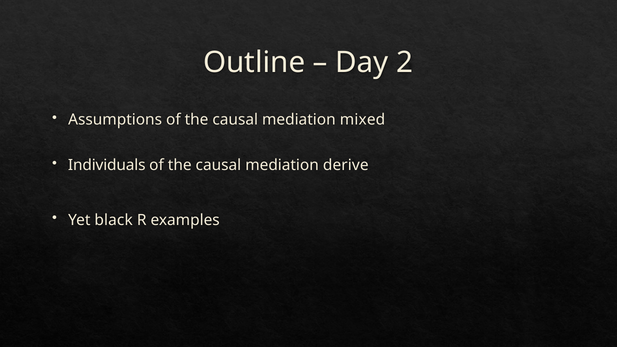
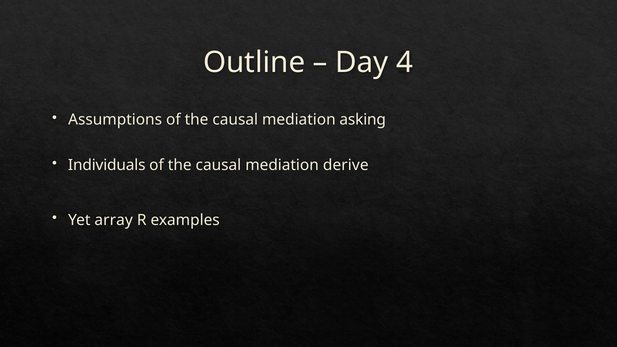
2: 2 -> 4
mixed: mixed -> asking
black: black -> array
